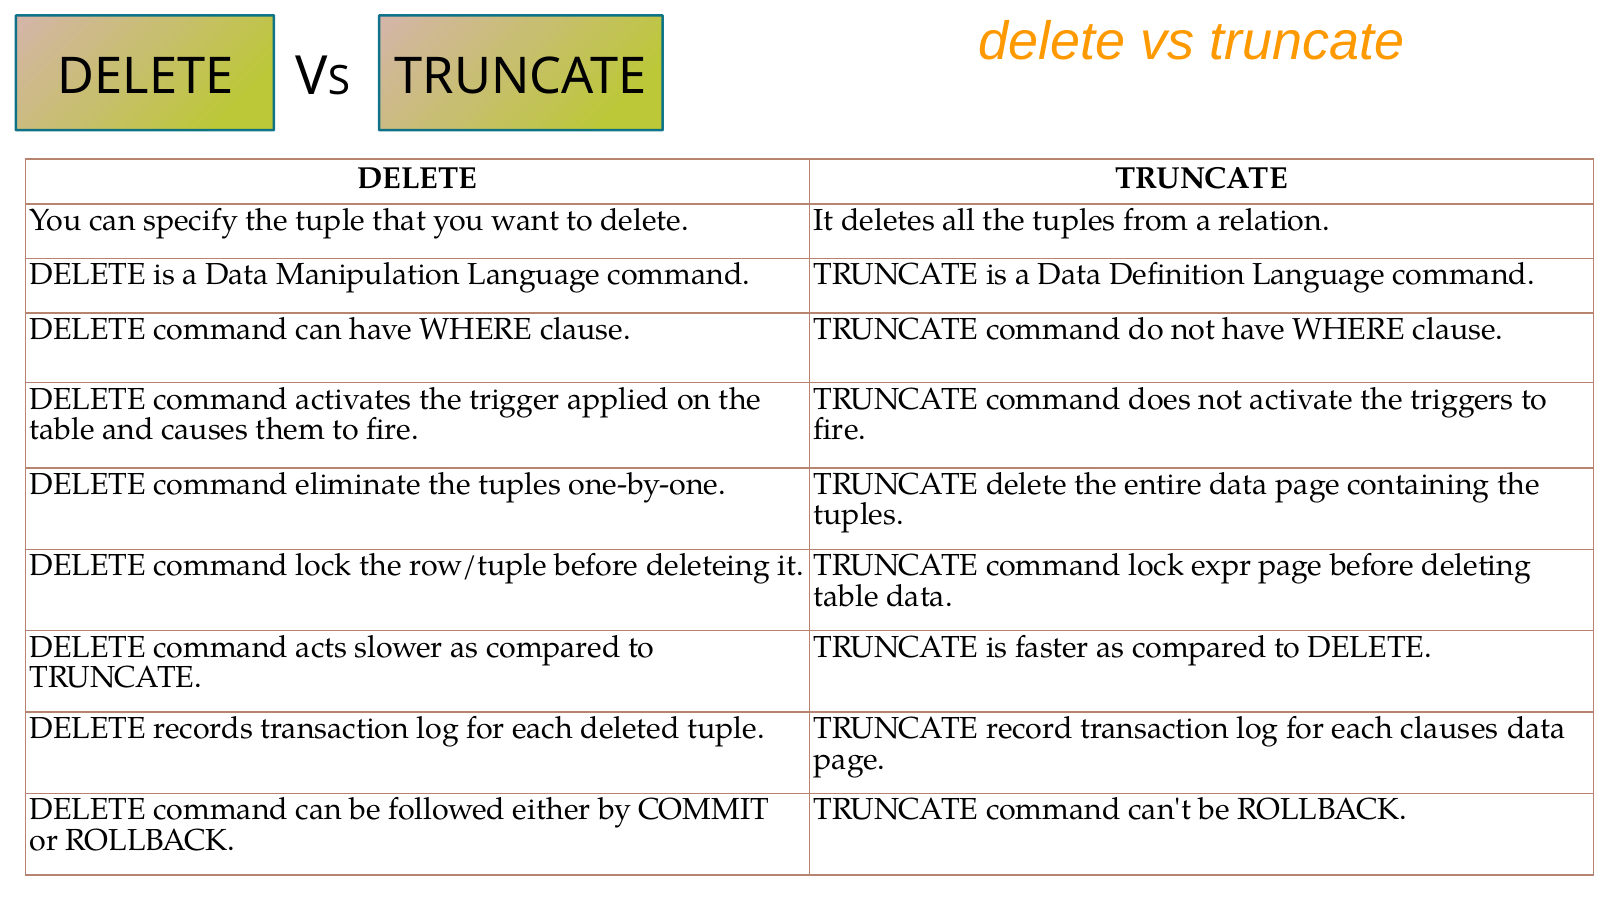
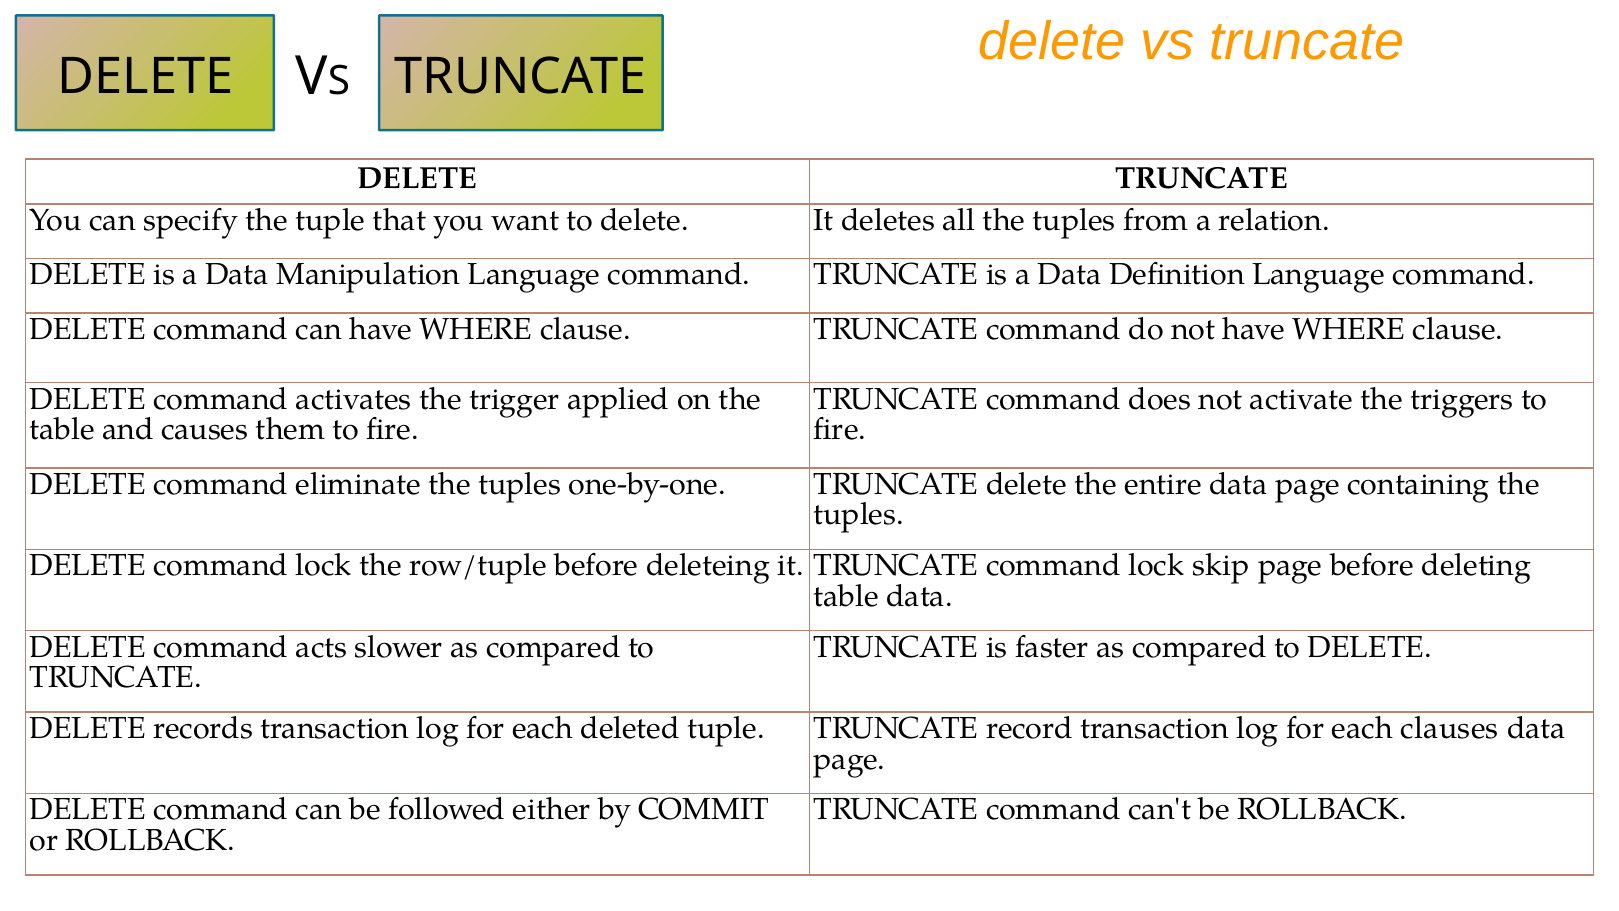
expr: expr -> skip
